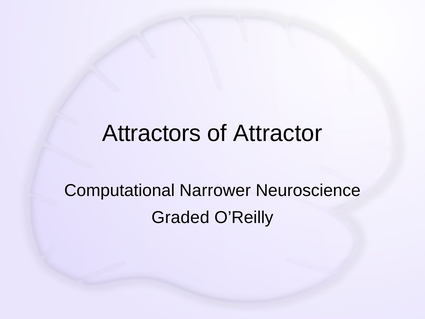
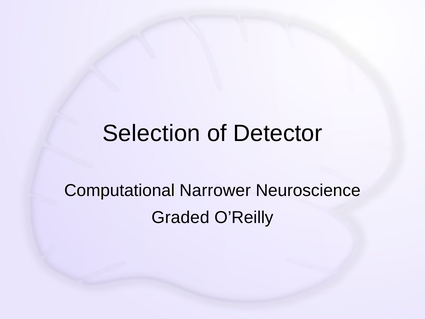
Attractors: Attractors -> Selection
Attractor: Attractor -> Detector
